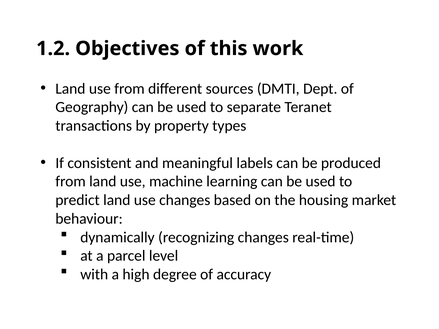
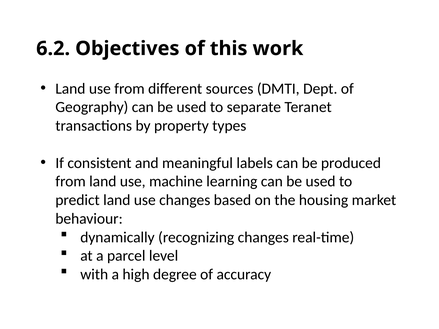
1.2: 1.2 -> 6.2
